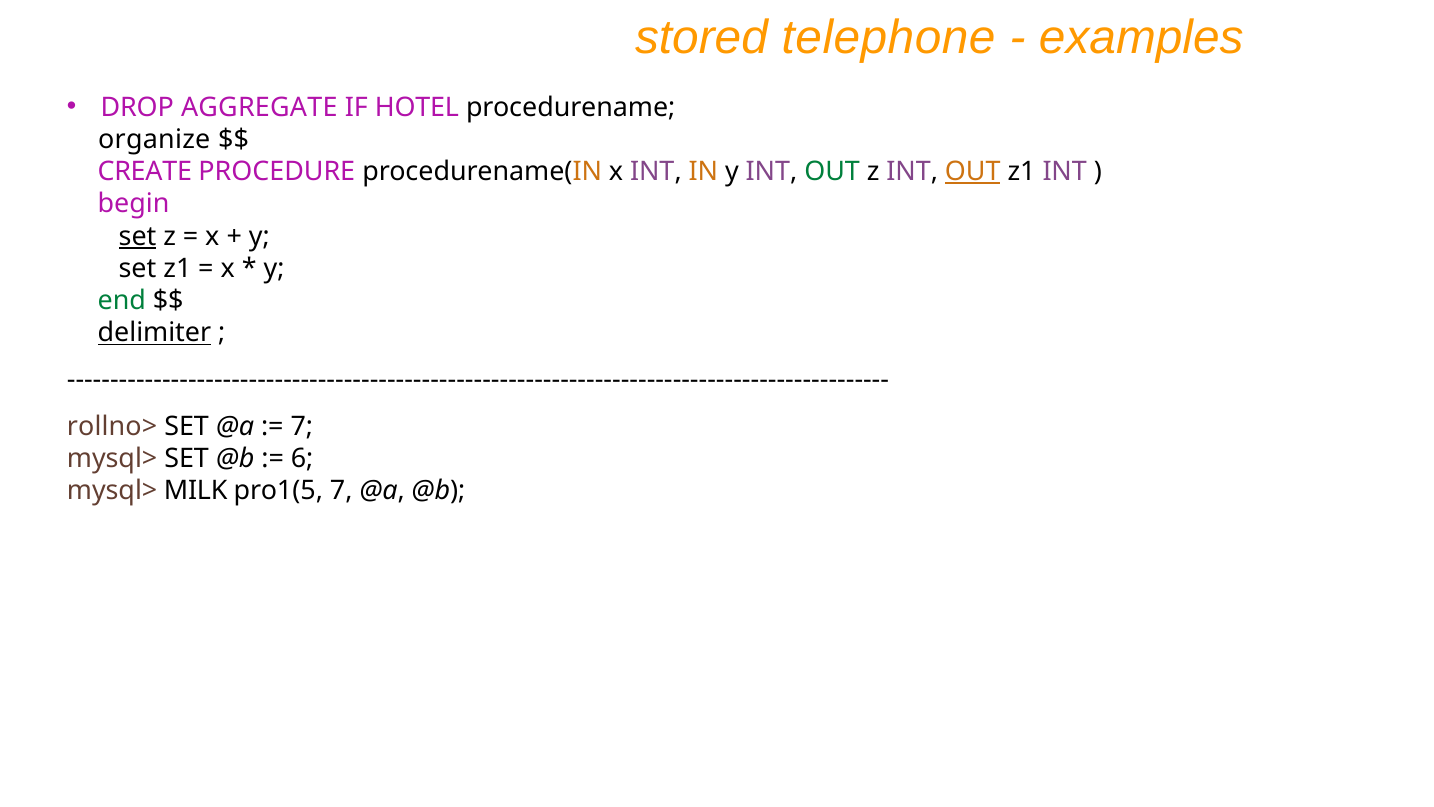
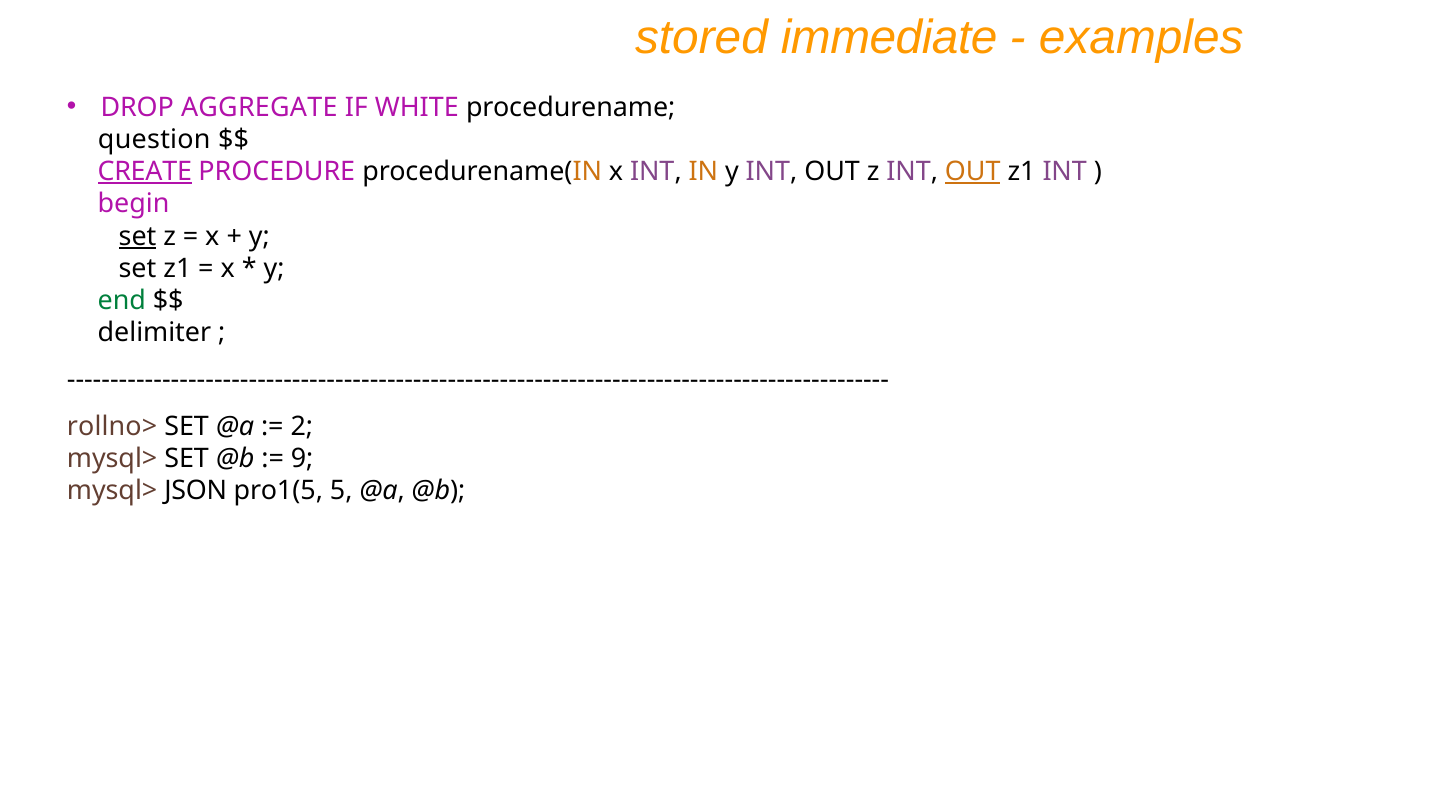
telephone: telephone -> immediate
HOTEL: HOTEL -> WHITE
organize: organize -> question
CREATE underline: none -> present
OUT at (832, 172) colour: green -> black
delimiter underline: present -> none
7 at (302, 426): 7 -> 2
6: 6 -> 9
MILK: MILK -> JSON
pro1(5 7: 7 -> 5
